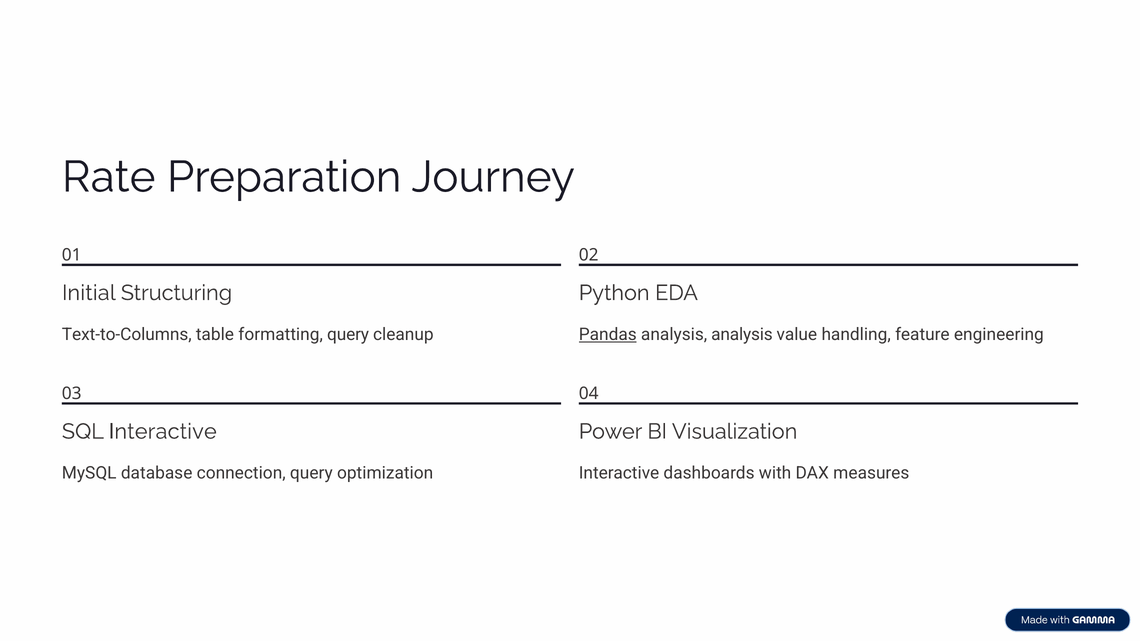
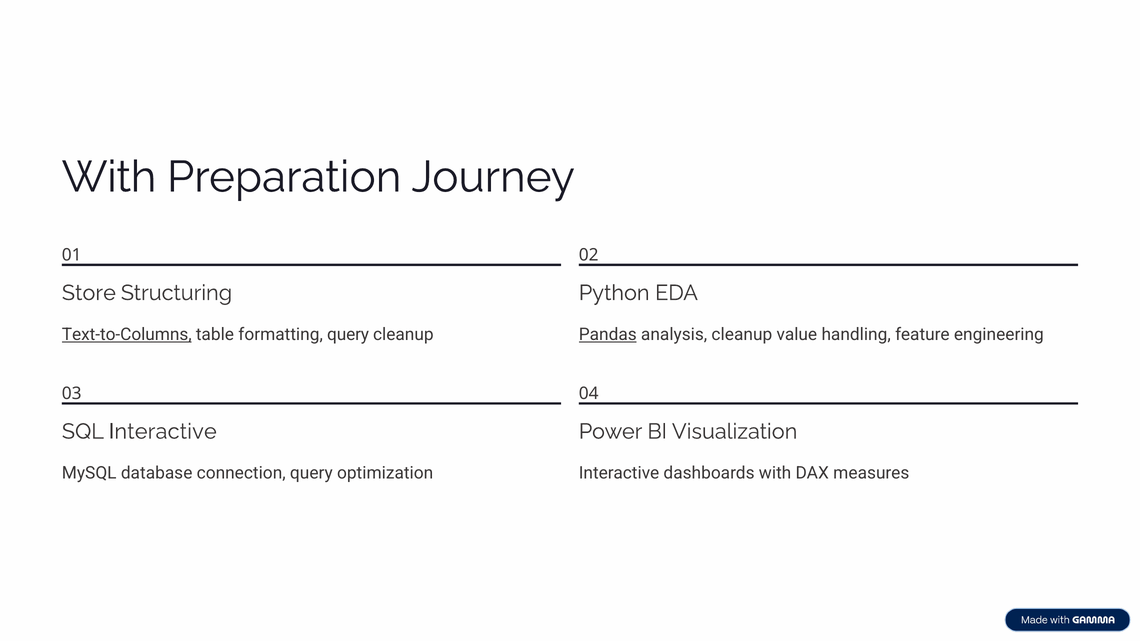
Rate at (109, 177): Rate -> With
Initial: Initial -> Store
Text-to-Columns underline: none -> present
analysis analysis: analysis -> cleanup
